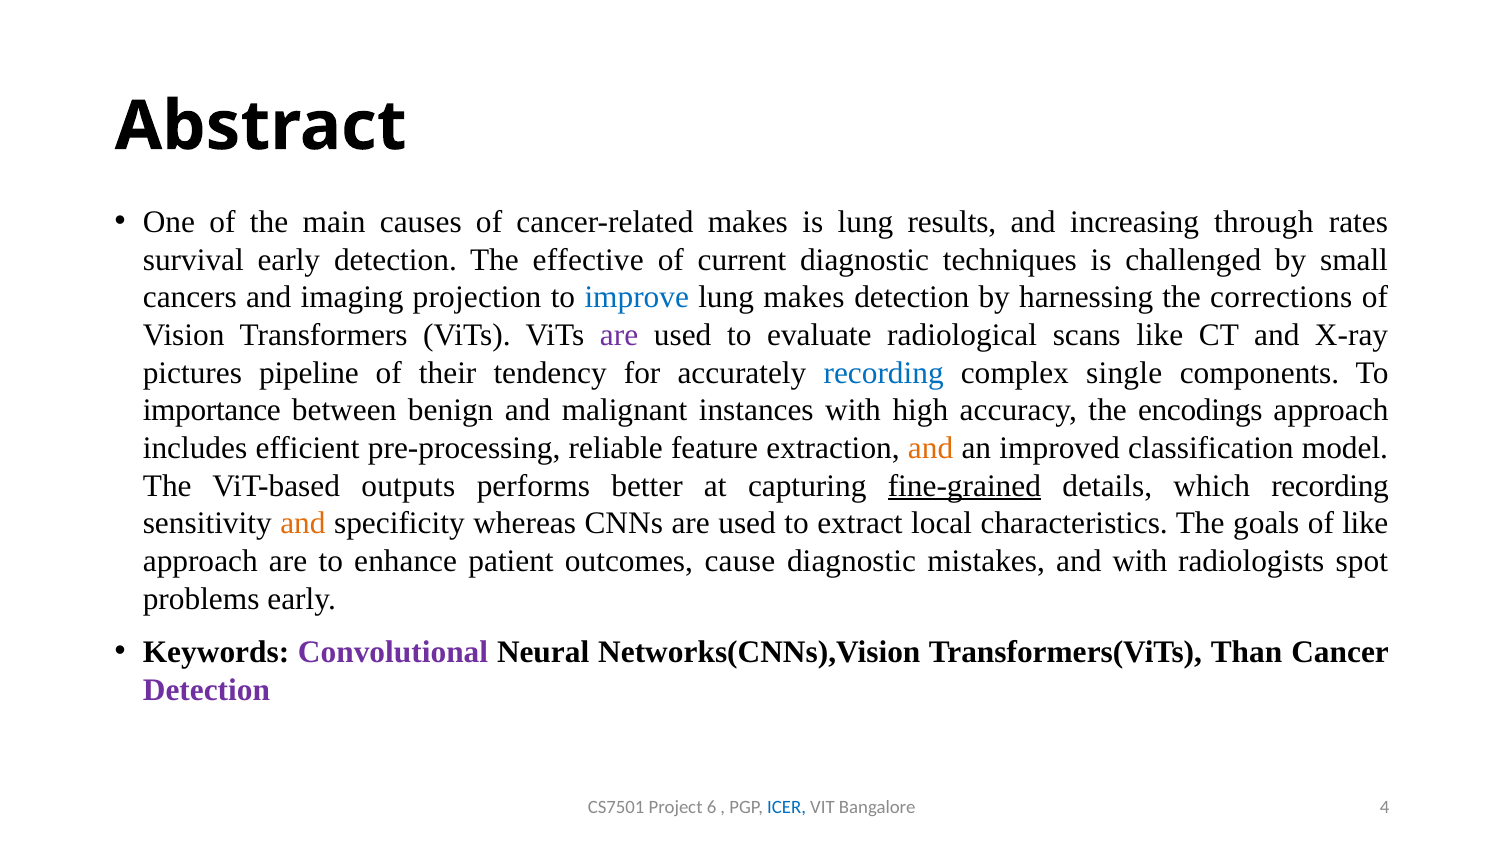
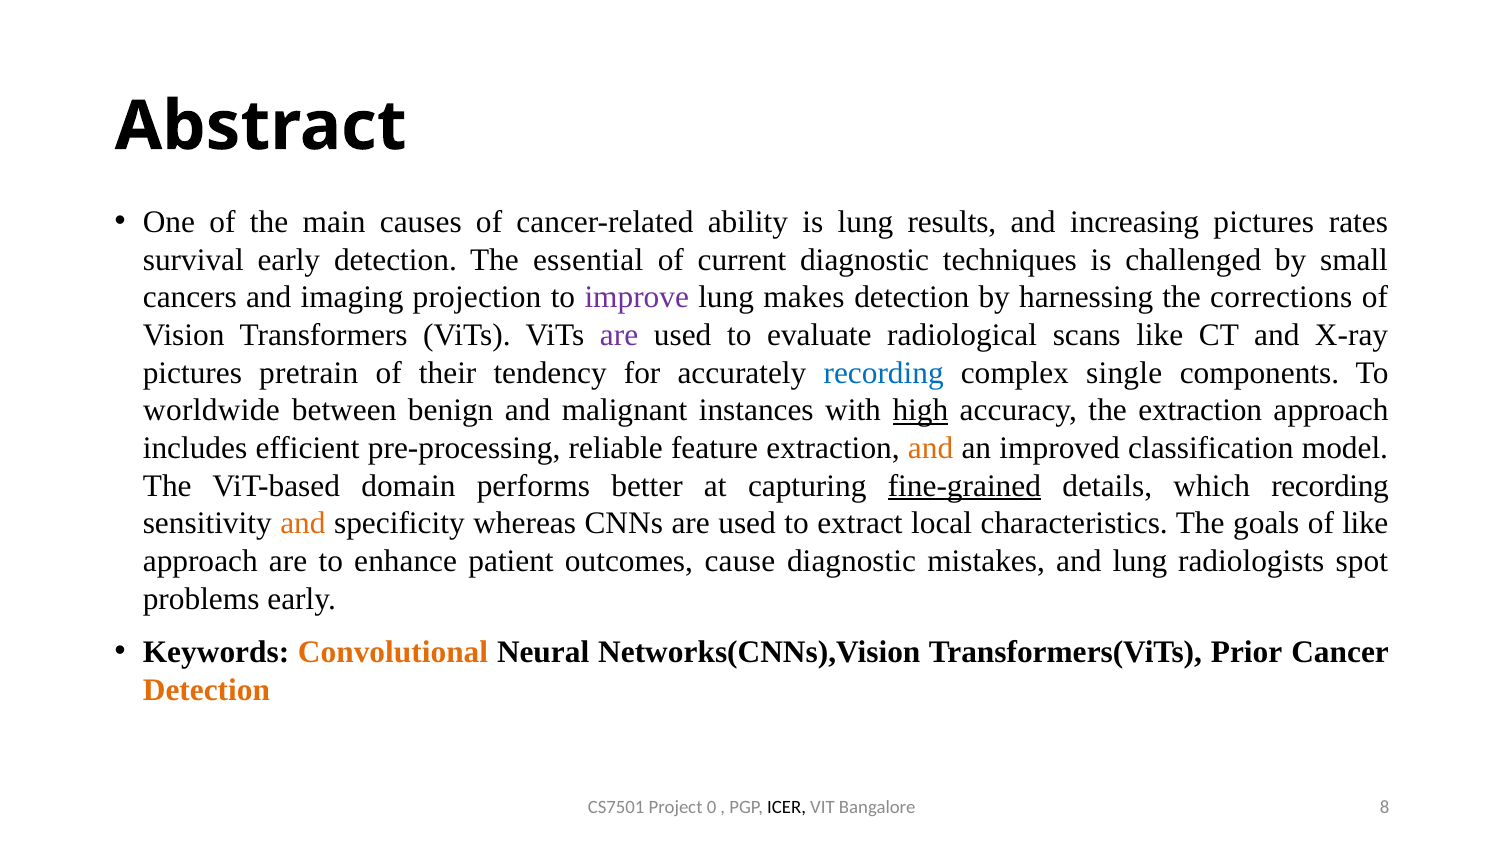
cancer-related makes: makes -> ability
increasing through: through -> pictures
effective: effective -> essential
improve colour: blue -> purple
pipeline: pipeline -> pretrain
importance: importance -> worldwide
high underline: none -> present
the encodings: encodings -> extraction
outputs: outputs -> domain
and with: with -> lung
Convolutional colour: purple -> orange
Than: Than -> Prior
Detection at (206, 690) colour: purple -> orange
6: 6 -> 0
ICER colour: blue -> black
4: 4 -> 8
